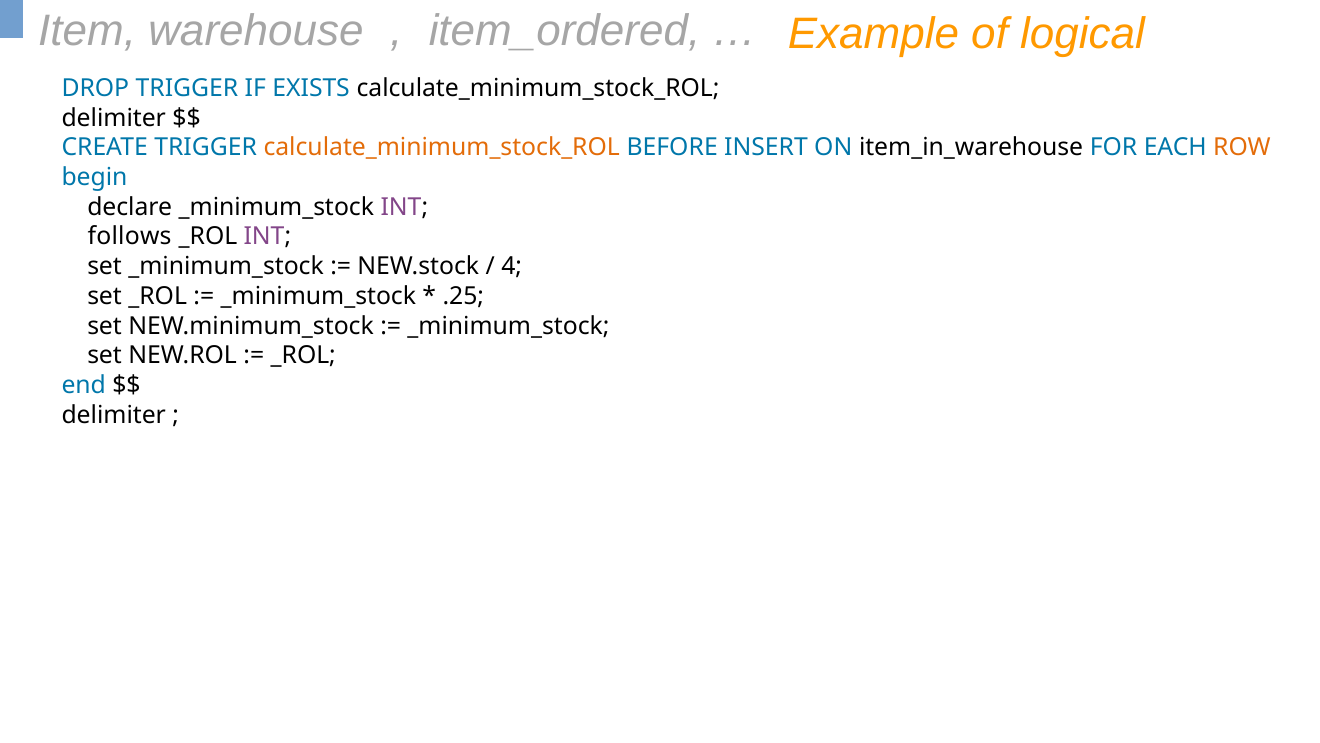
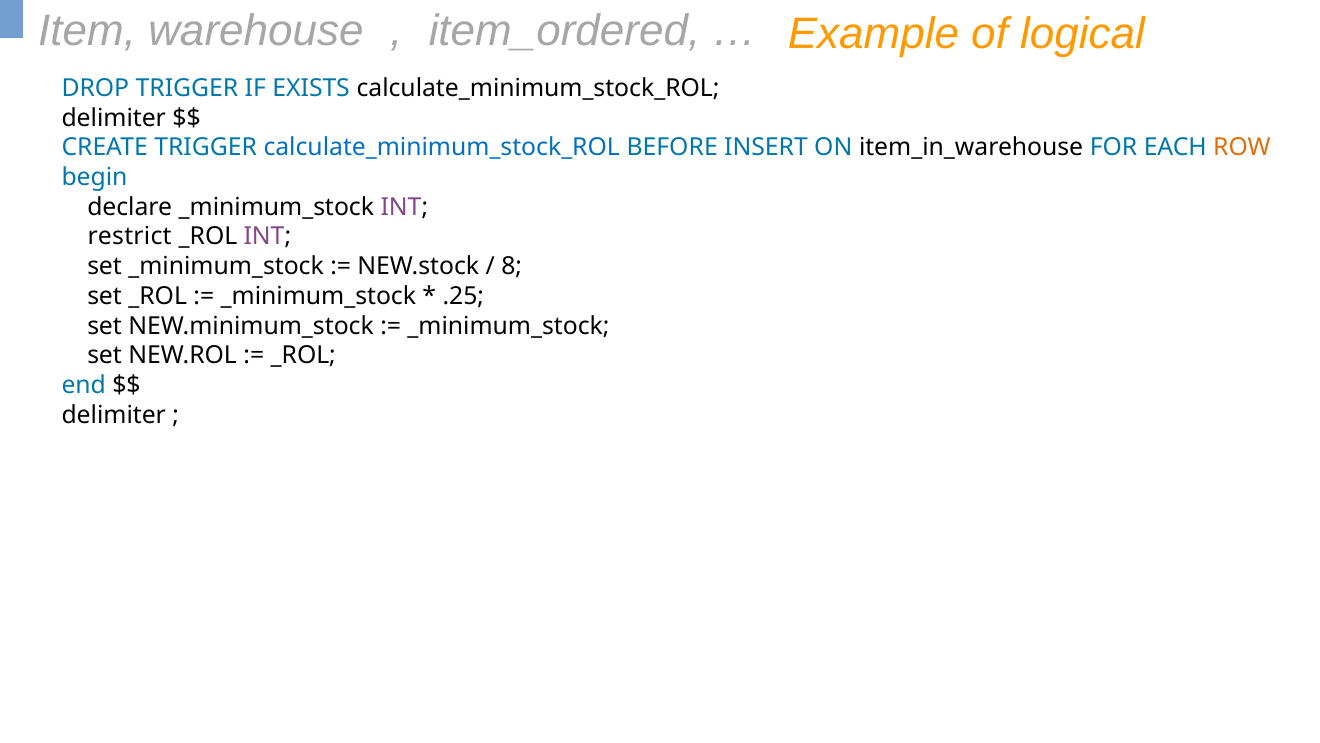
calculate_minimum_stock_ROL at (442, 148) colour: orange -> blue
follows: follows -> restrict
4: 4 -> 8
